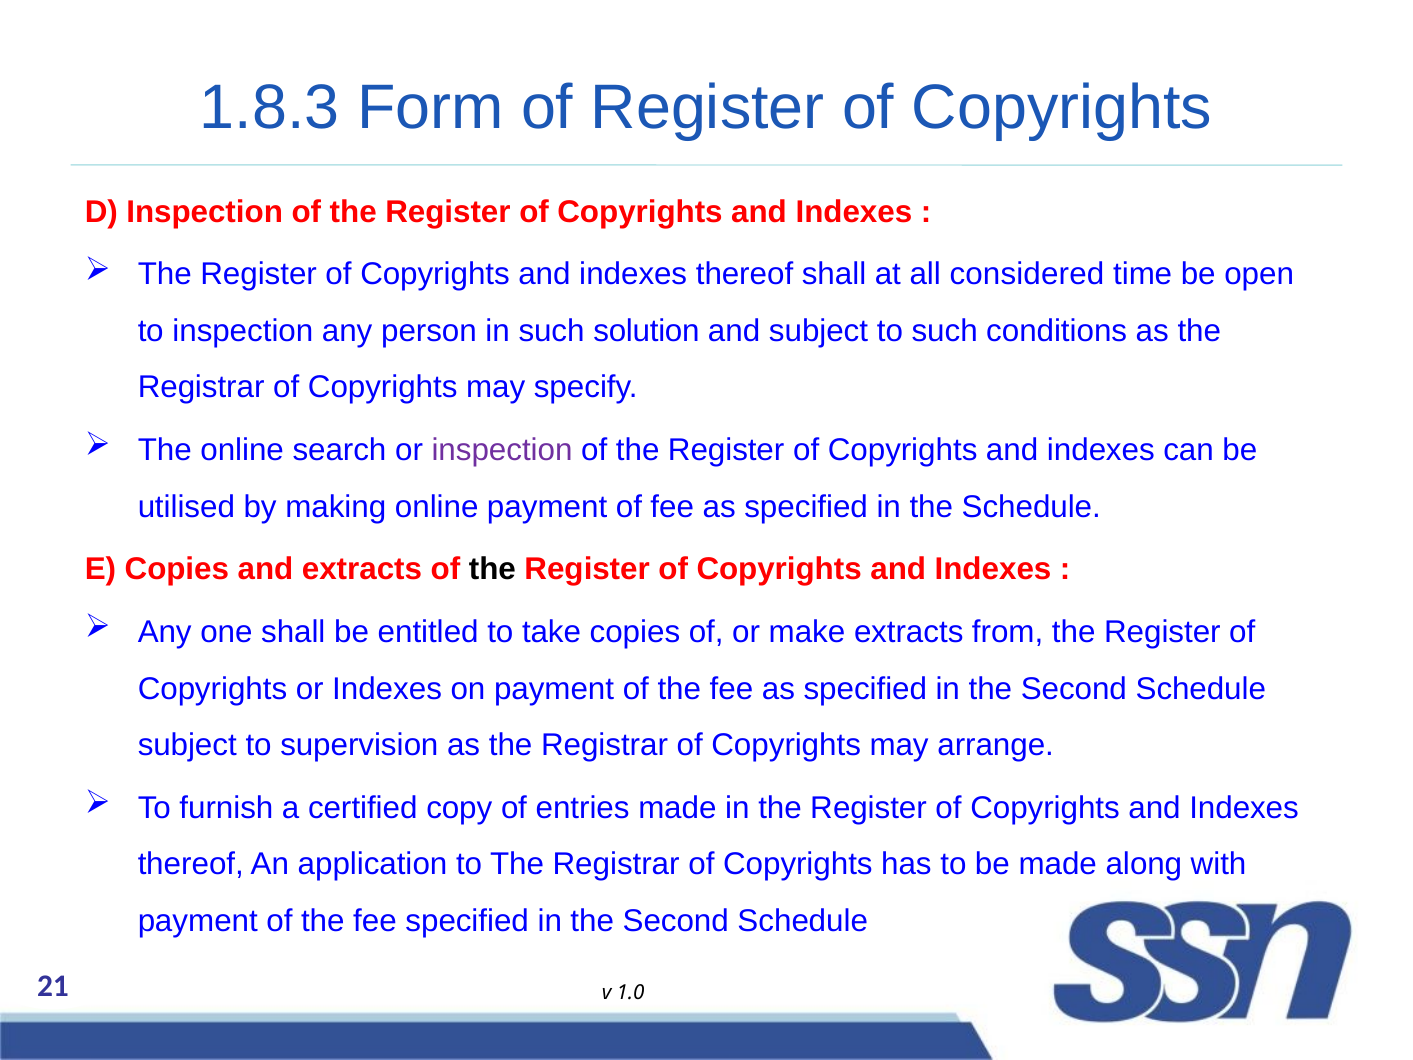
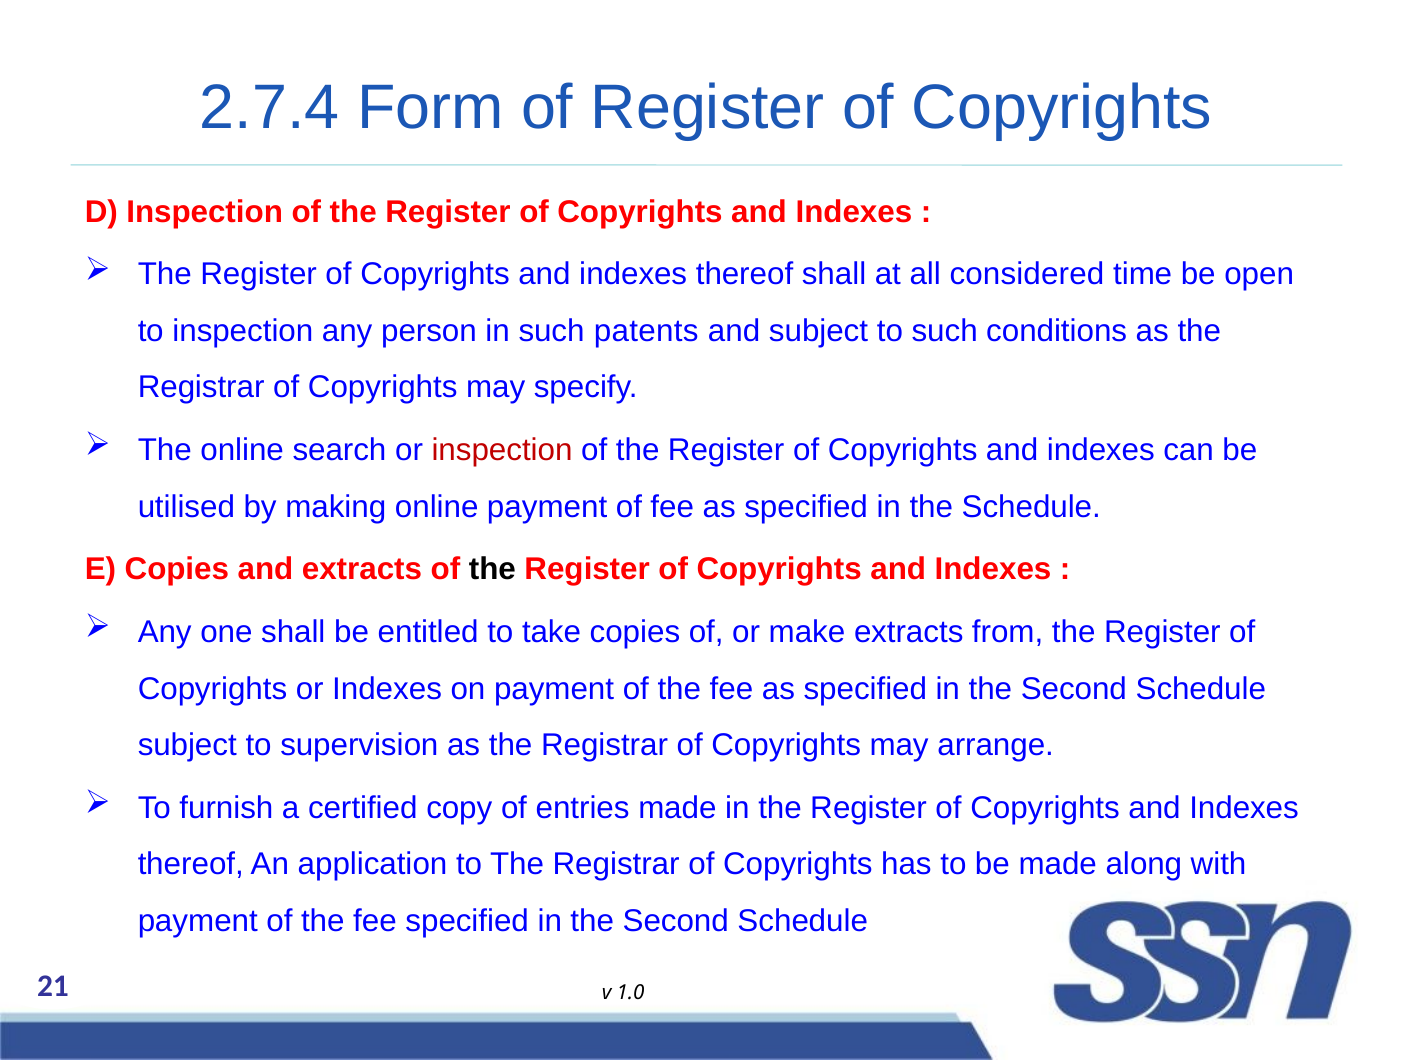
1.8.3: 1.8.3 -> 2.7.4
solution: solution -> patents
inspection at (502, 450) colour: purple -> red
